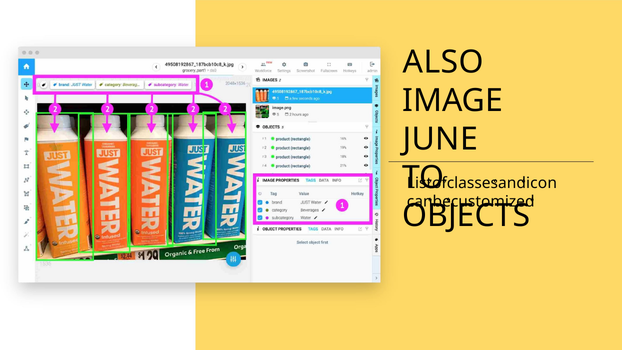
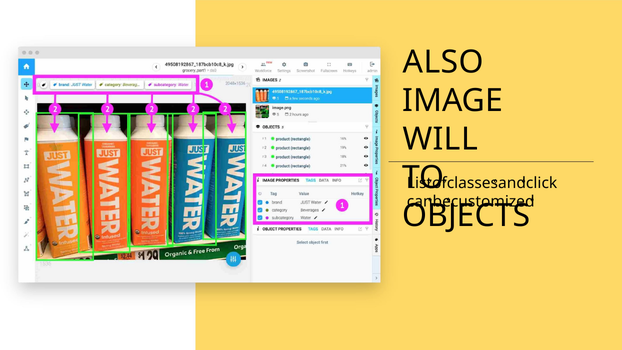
JUNE: JUNE -> WILL
icon: icon -> click
